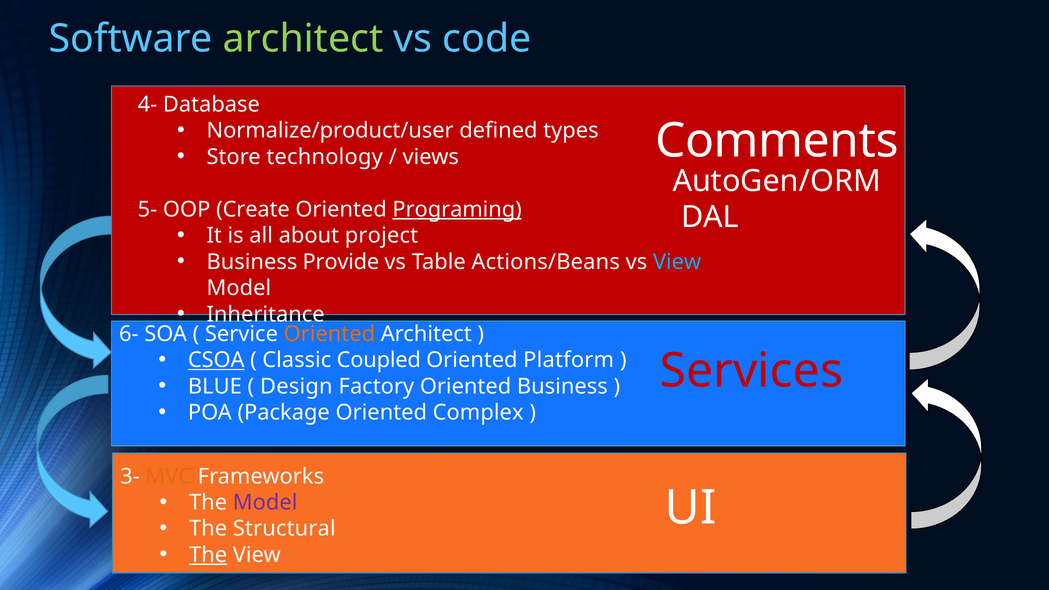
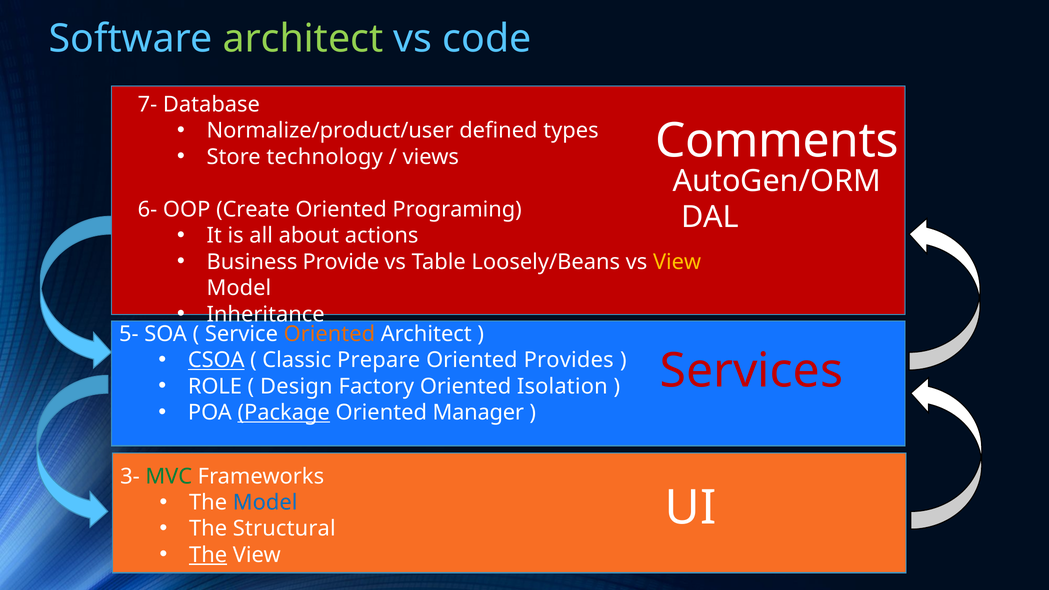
4-: 4- -> 7-
5-: 5- -> 6-
Programing underline: present -> none
project: project -> actions
Actions/Beans: Actions/Beans -> Loosely/Beans
View at (677, 262) colour: light blue -> yellow
6-: 6- -> 5-
Coupled: Coupled -> Prepare
Platform: Platform -> Provides
BLUE: BLUE -> ROLE
Oriented Business: Business -> Isolation
Package underline: none -> present
Complex: Complex -> Manager
MVC colour: orange -> green
Model at (265, 503) colour: purple -> blue
